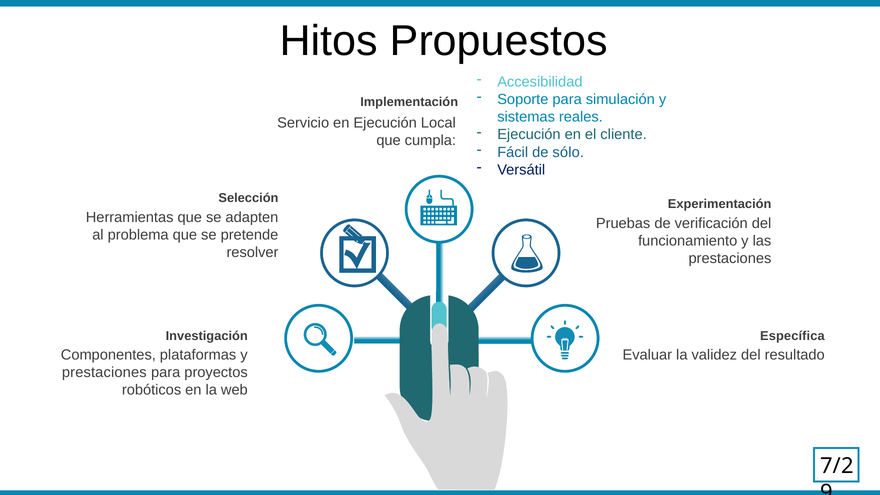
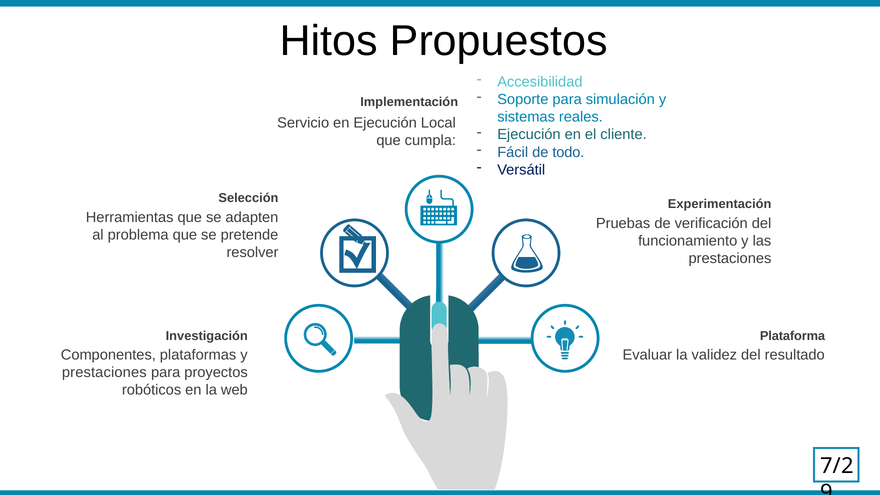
sólo: sólo -> todo
Específica: Específica -> Plataforma
